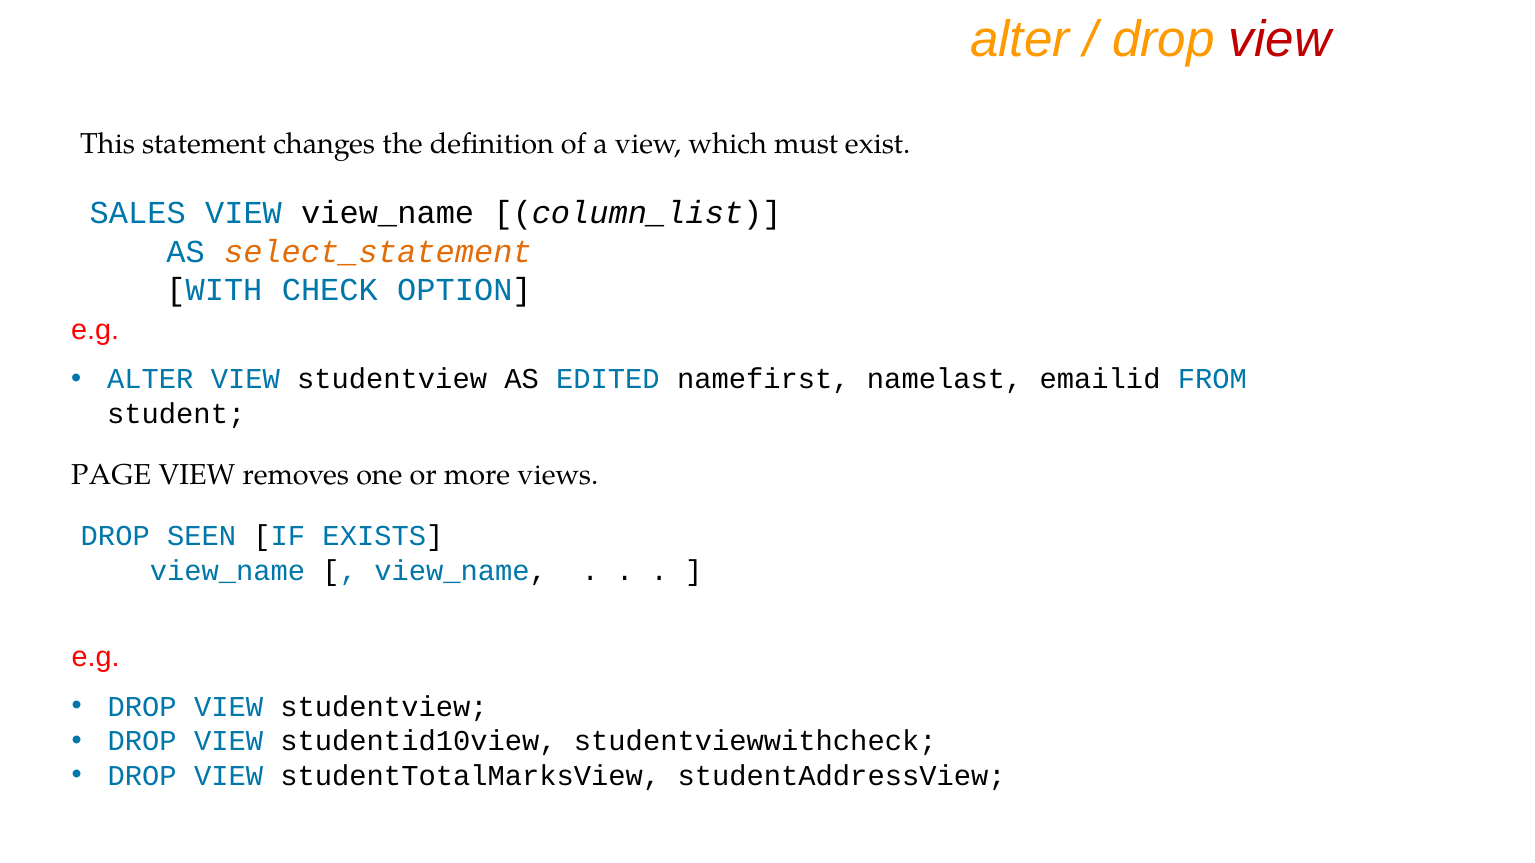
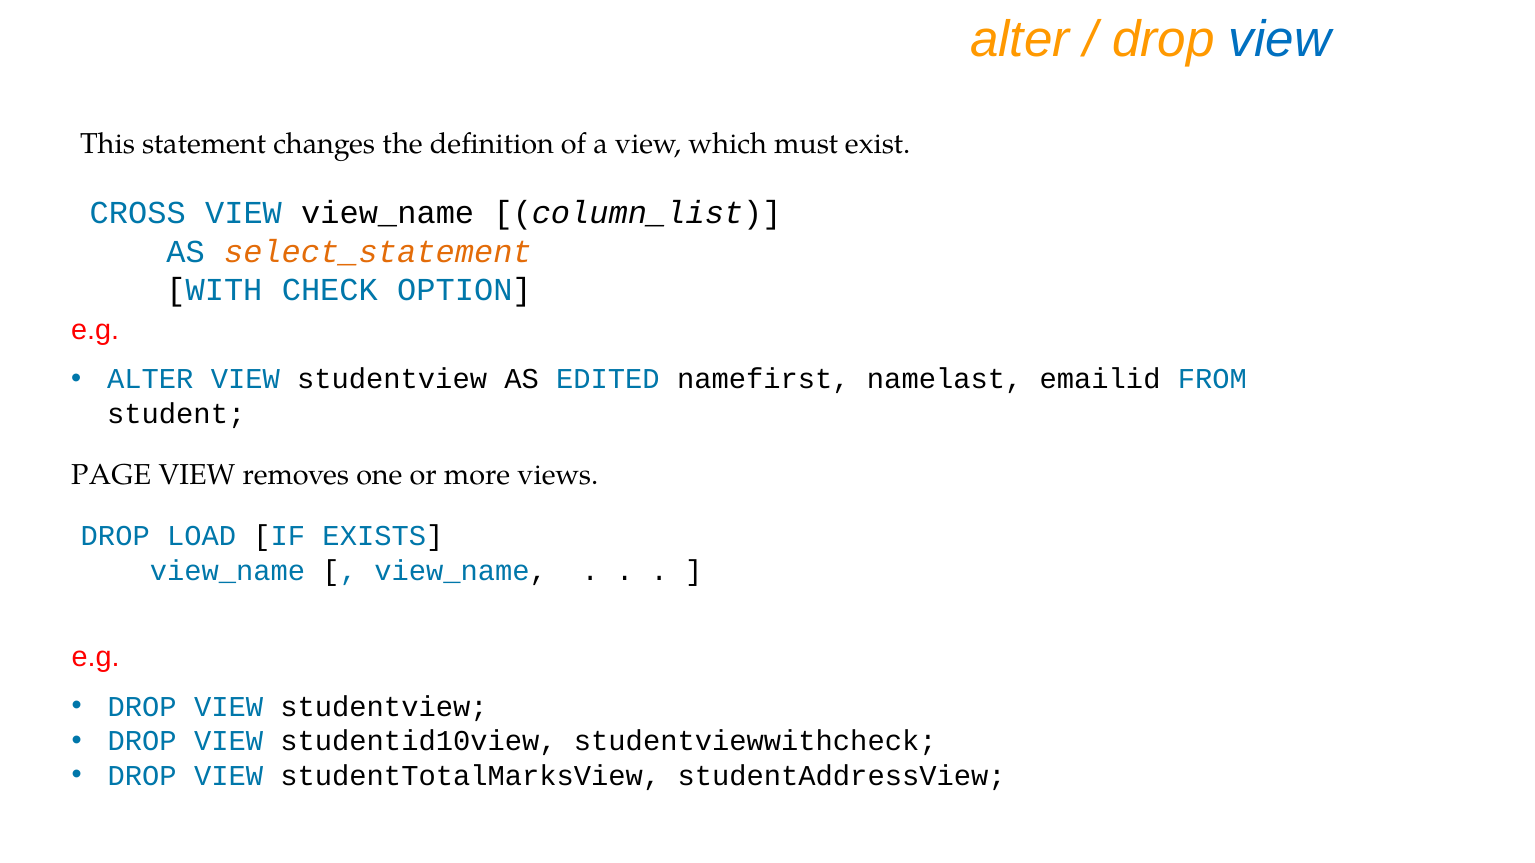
view at (1280, 40) colour: red -> blue
SALES: SALES -> CROSS
SEEN: SEEN -> LOAD
